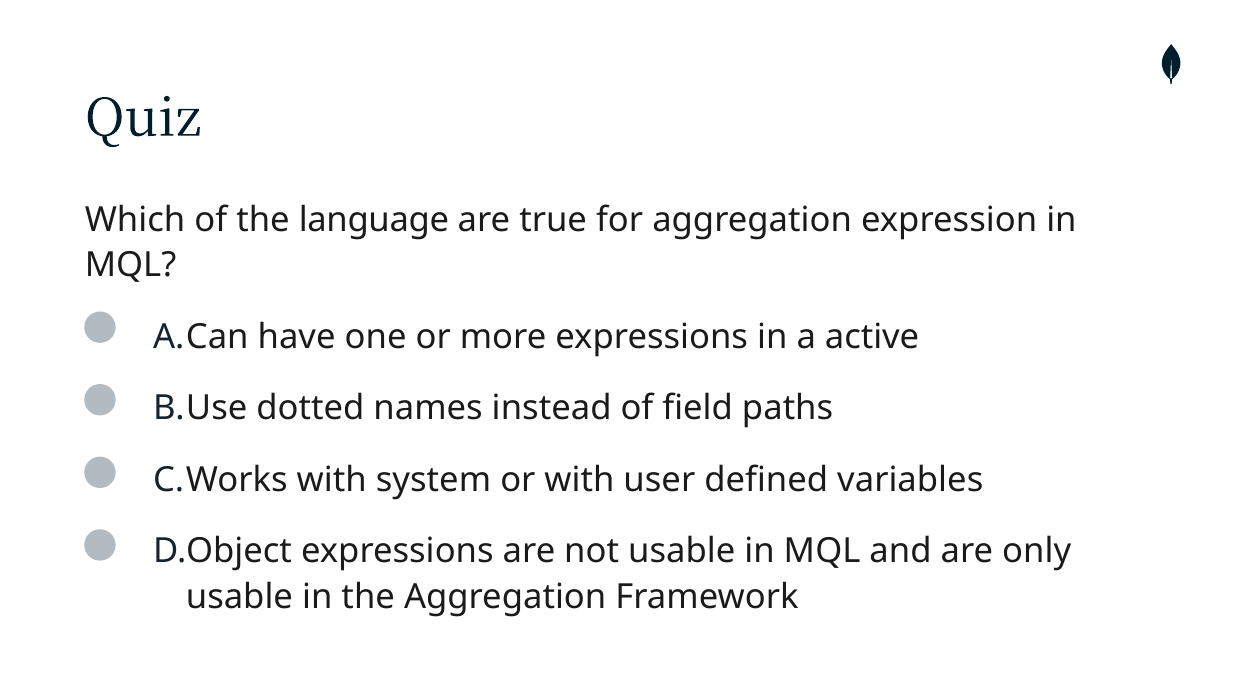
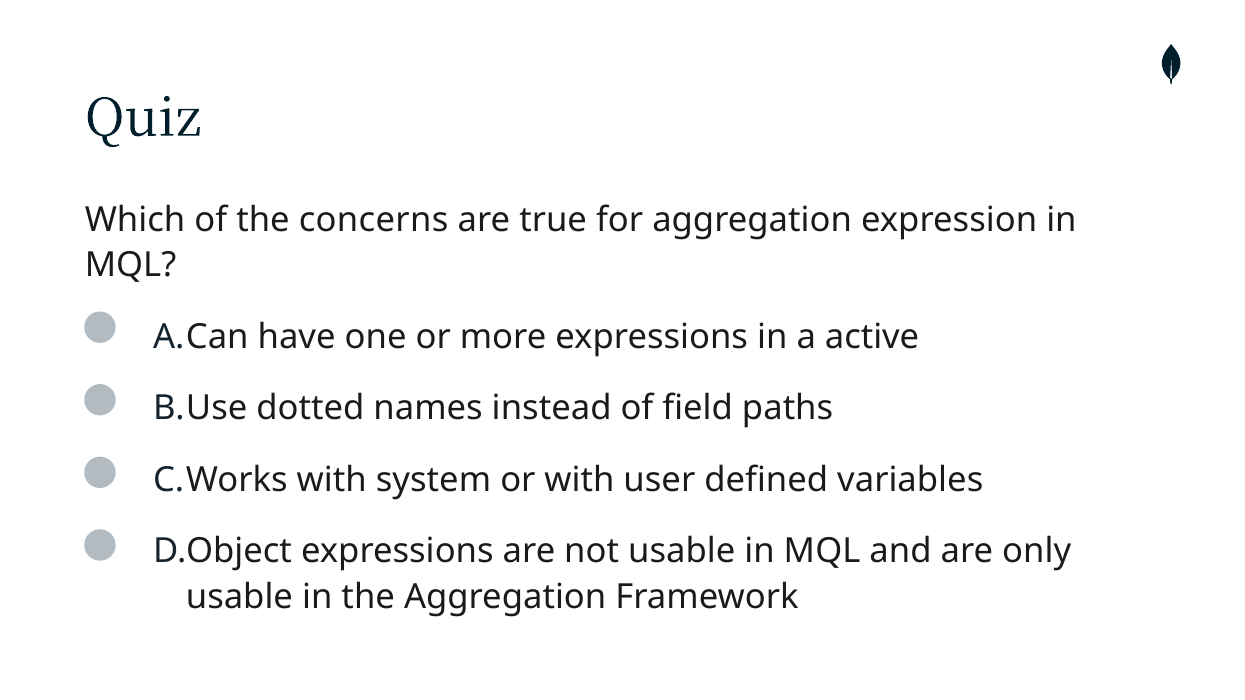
language: language -> concerns
